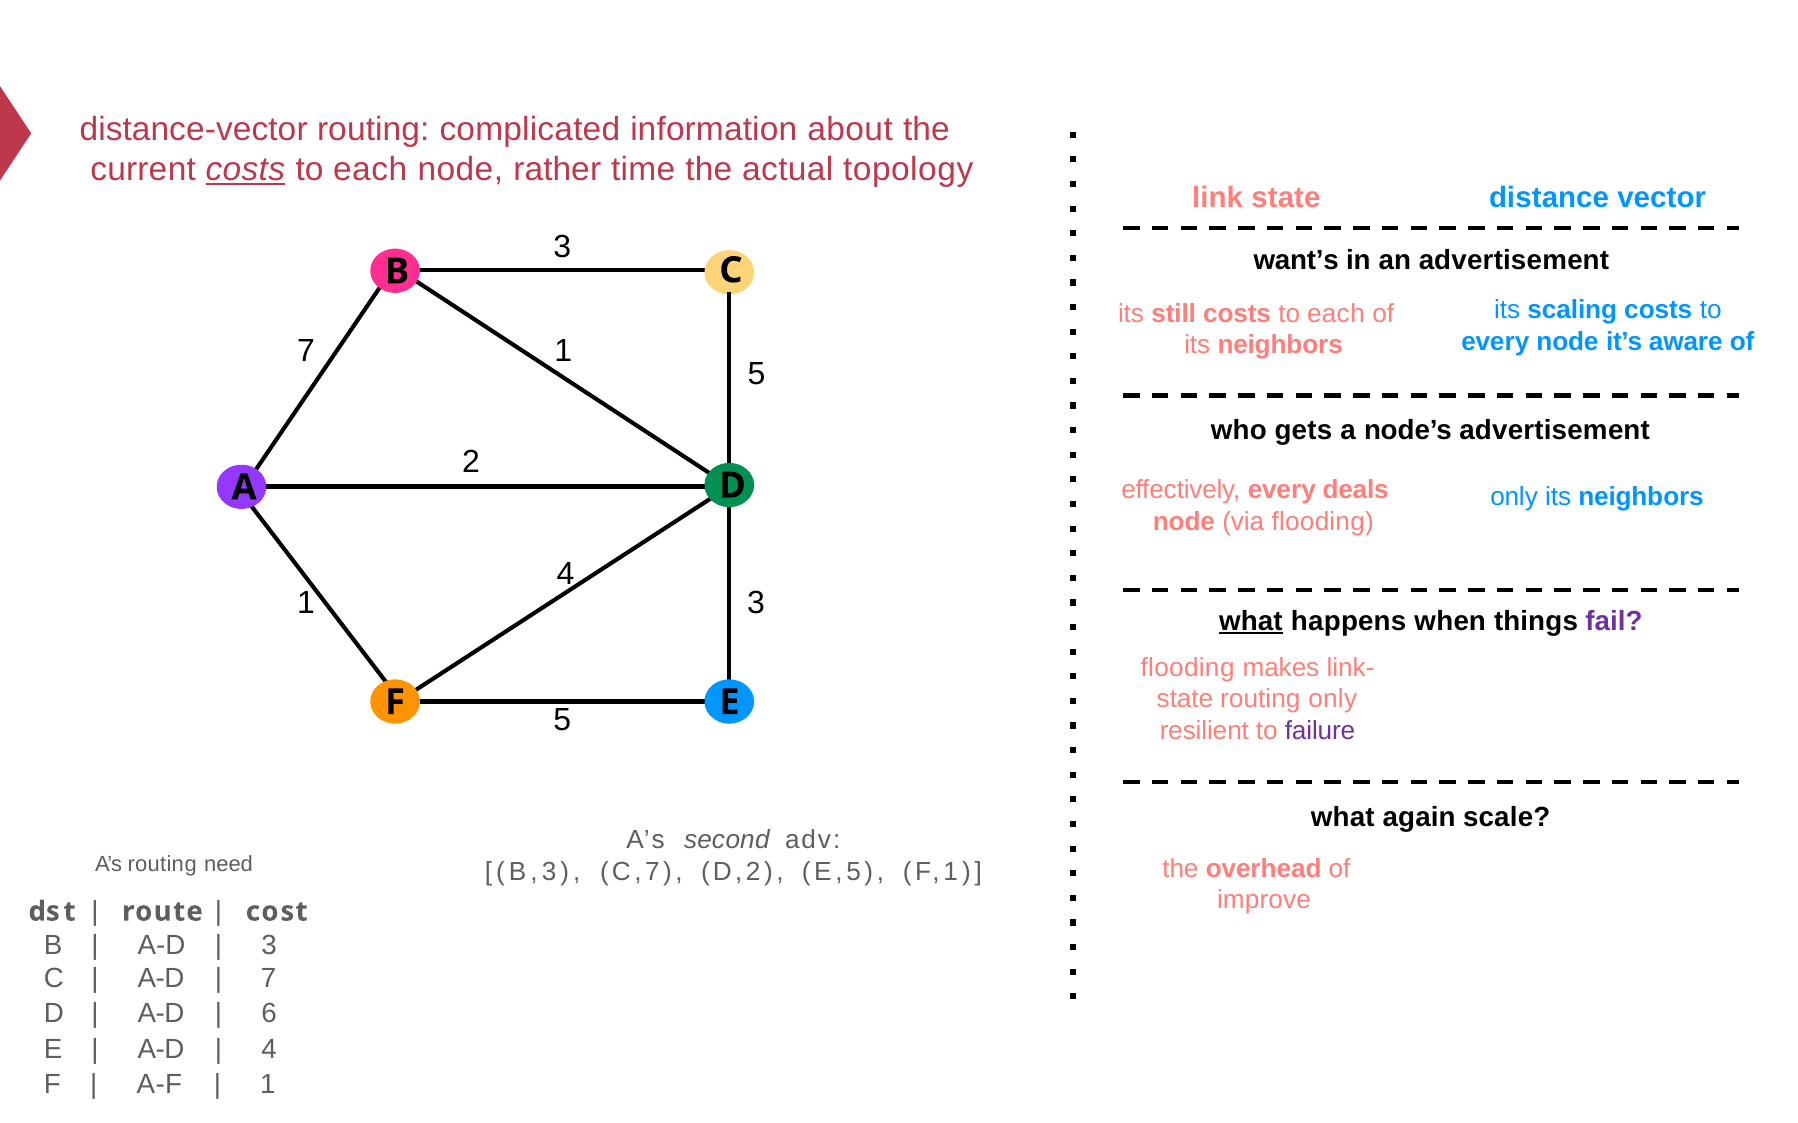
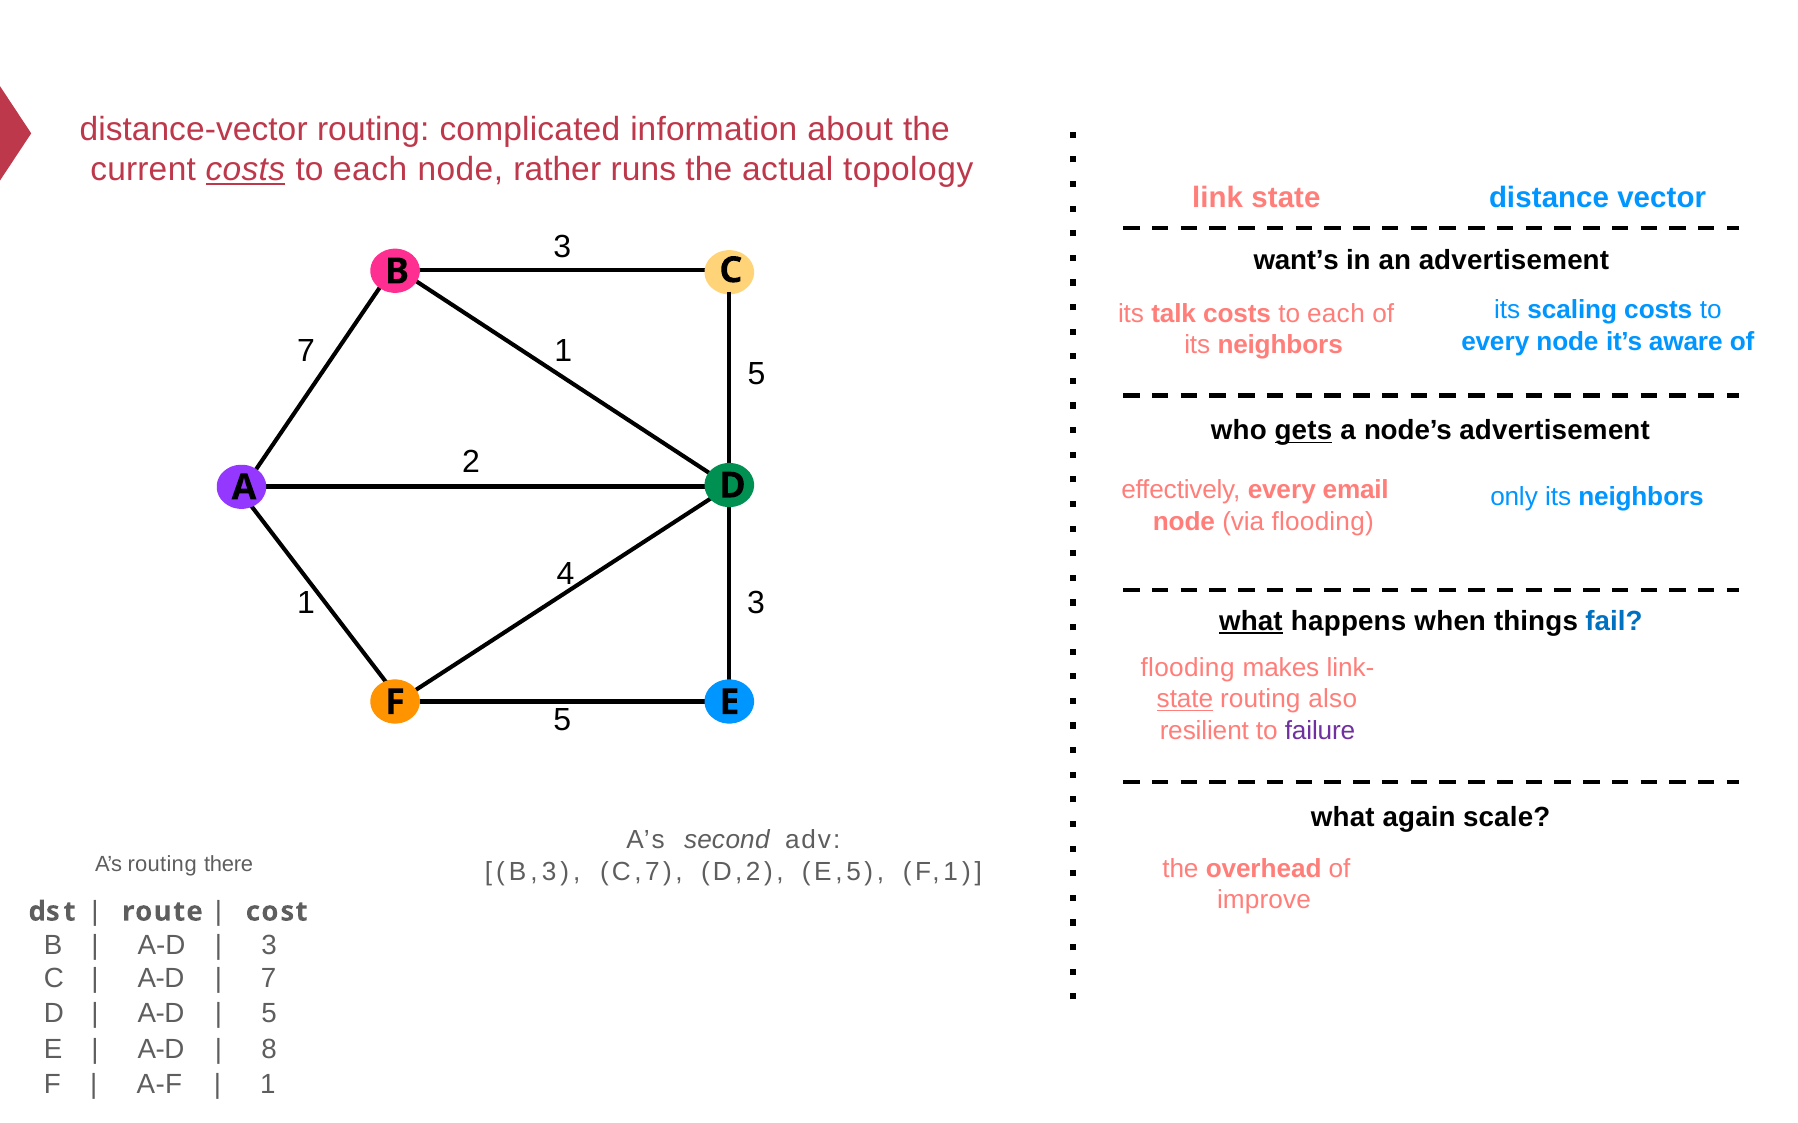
time: time -> runs
still: still -> talk
gets underline: none -> present
deals: deals -> email
fail colour: purple -> blue
state at (1185, 700) underline: none -> present
routing only: only -> also
need: need -> there
6 at (269, 1014): 6 -> 5
4 at (269, 1050): 4 -> 8
